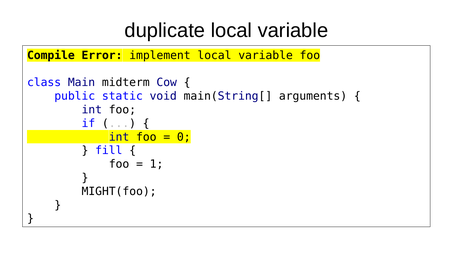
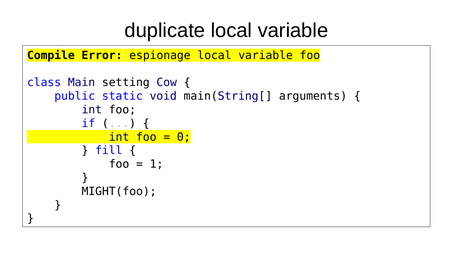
implement: implement -> espionage
midterm: midterm -> setting
